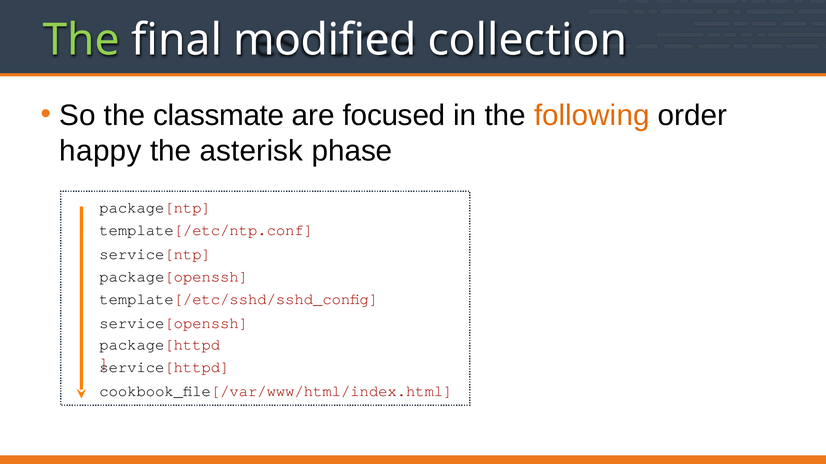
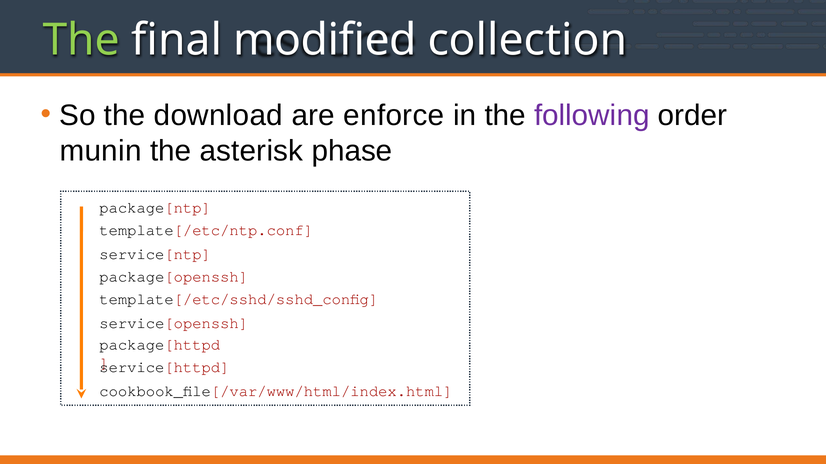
classmate: classmate -> download
focused: focused -> enforce
following colour: orange -> purple
happy: happy -> munin
